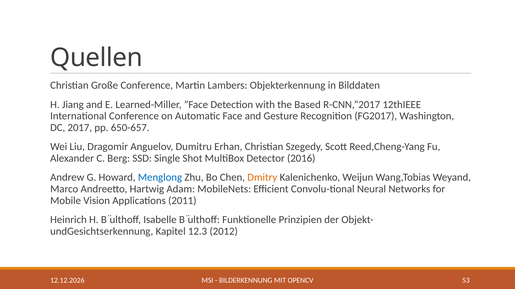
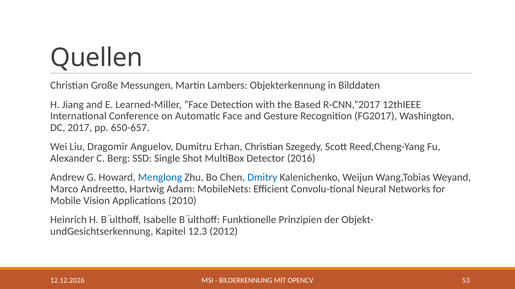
Große Conference: Conference -> Messungen
Dmitry colour: orange -> blue
2011: 2011 -> 2010
